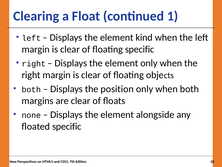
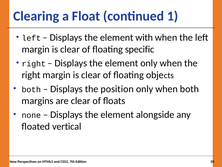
kind: kind -> with
floated specific: specific -> vertical
